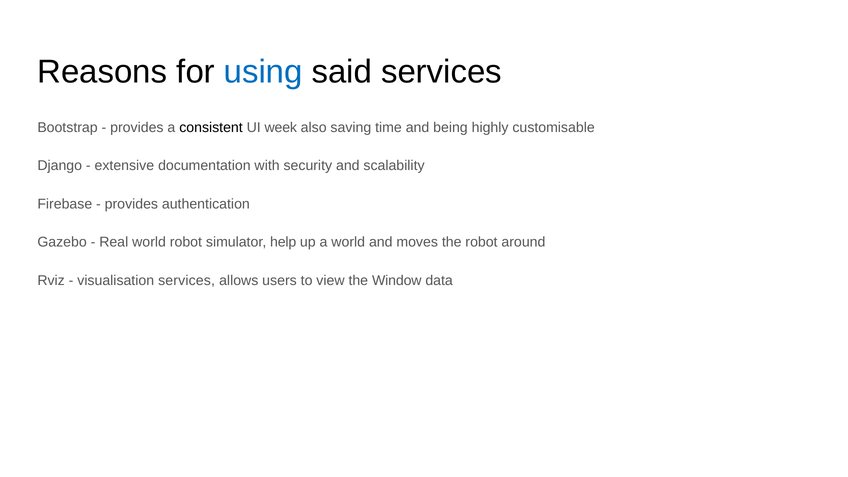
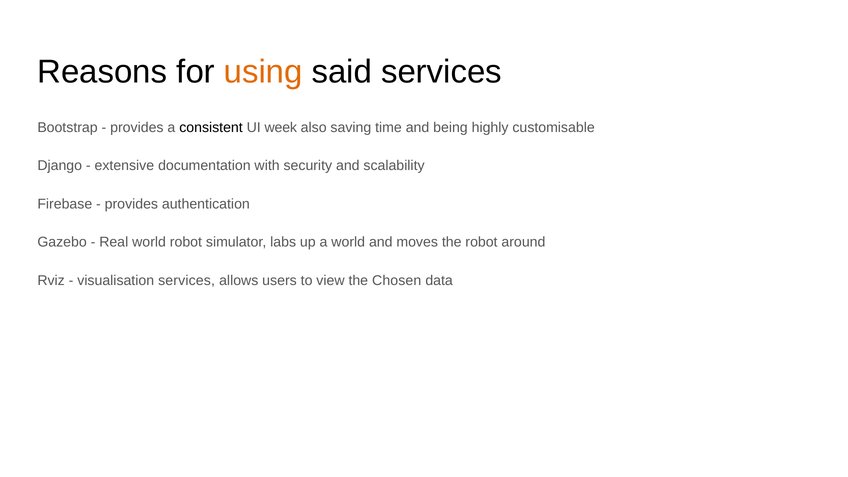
using colour: blue -> orange
help: help -> labs
Window: Window -> Chosen
